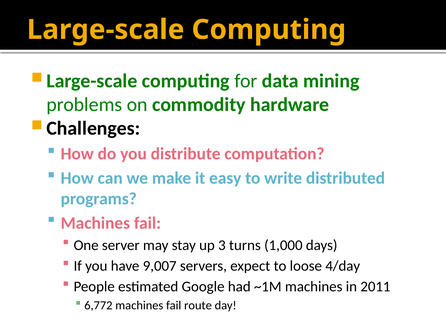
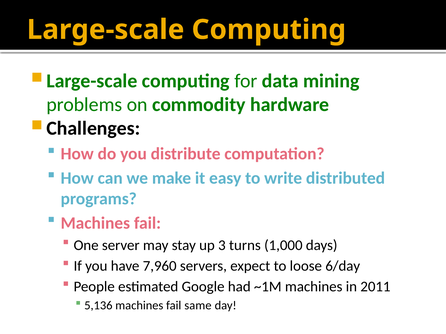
9,007: 9,007 -> 7,960
4/day: 4/day -> 6/day
6,772: 6,772 -> 5,136
route: route -> same
